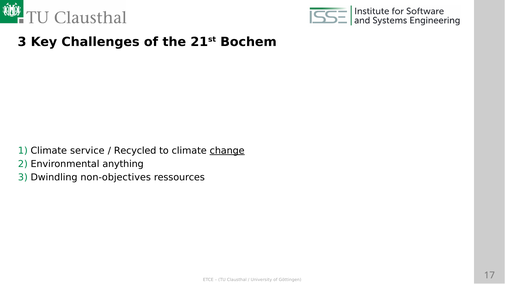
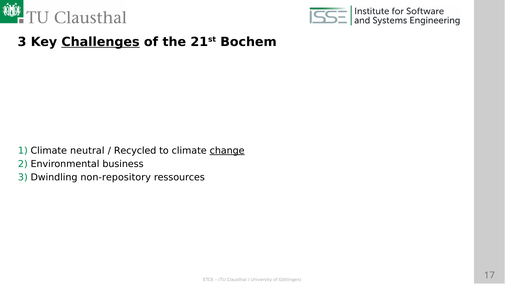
Challenges underline: none -> present
service: service -> neutral
anything: anything -> business
non-objectives: non-objectives -> non-repository
